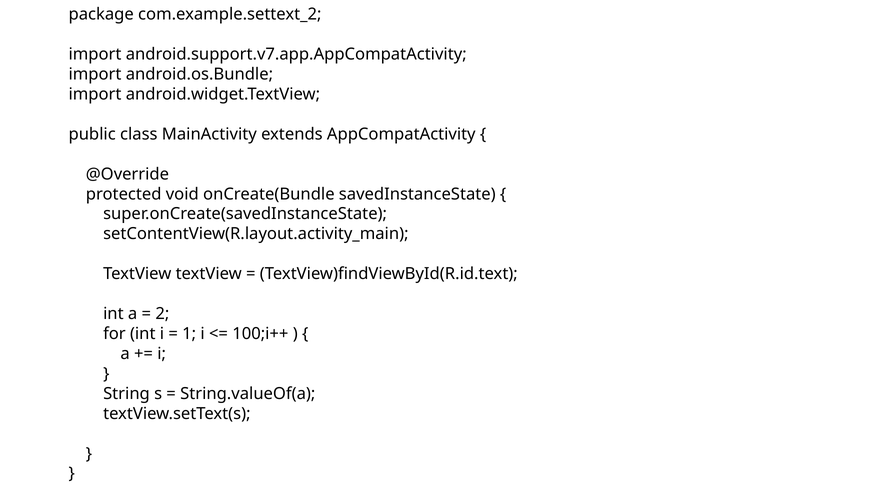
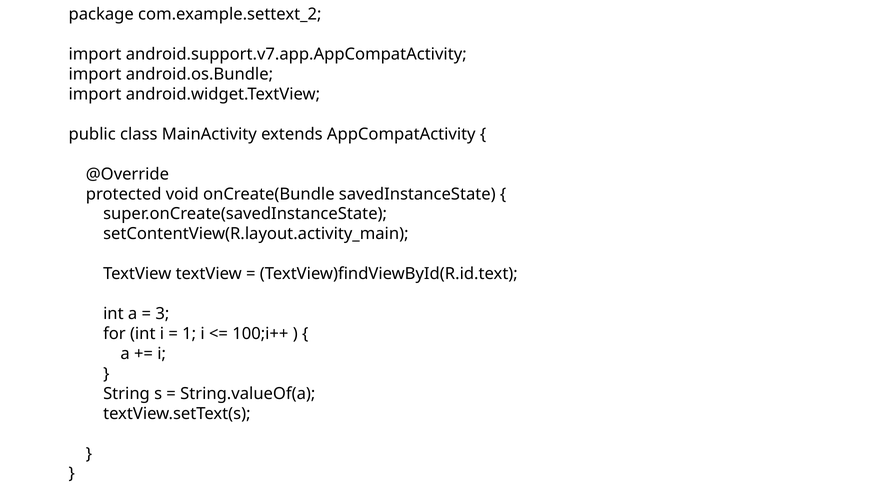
2: 2 -> 3
